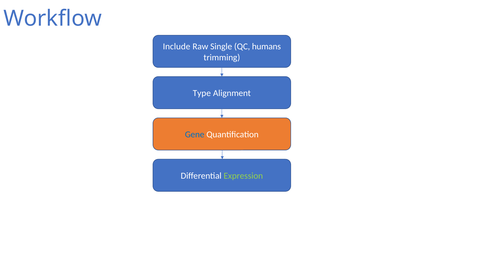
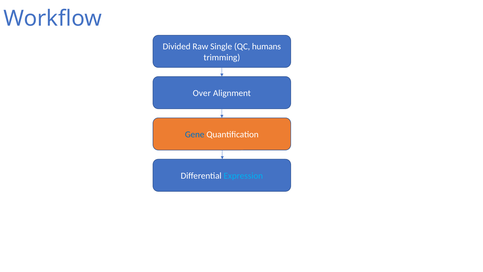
Include: Include -> Divided
Type: Type -> Over
Expression colour: light green -> light blue
